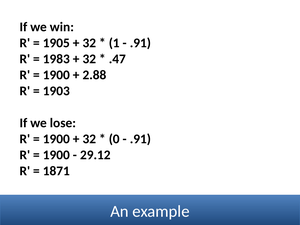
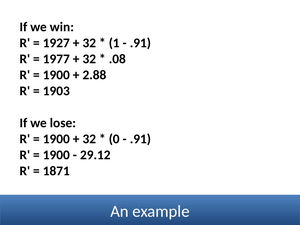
1905: 1905 -> 1927
1983: 1983 -> 1977
.47: .47 -> .08
